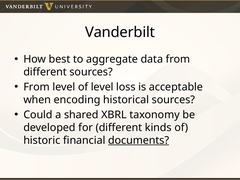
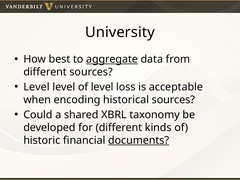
Vanderbilt: Vanderbilt -> University
aggregate underline: none -> present
From at (37, 87): From -> Level
